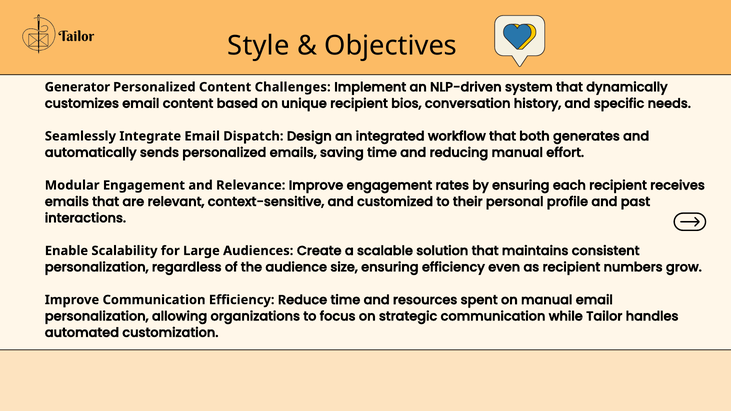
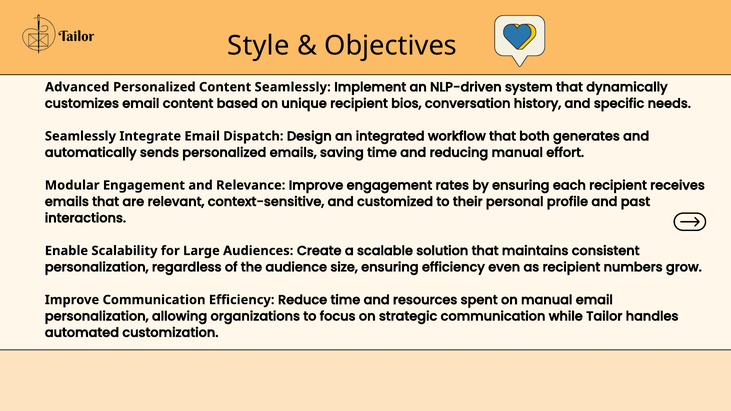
Generator: Generator -> Advanced
Content Challenges: Challenges -> Seamlessly
